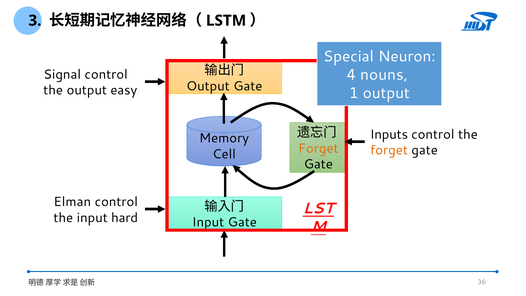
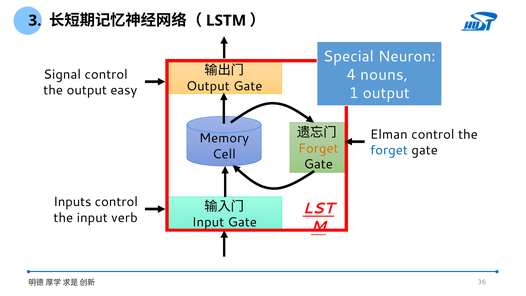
Inputs: Inputs -> Elman
forget at (389, 150) colour: orange -> blue
Elman: Elman -> Inputs
hard: hard -> verb
